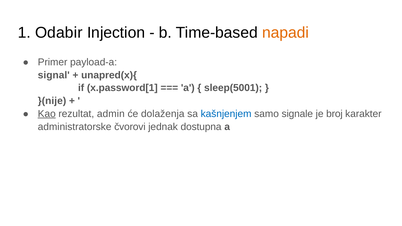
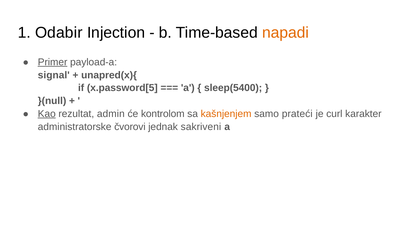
Primer underline: none -> present
x.password[1: x.password[1 -> x.password[5
sleep(5001: sleep(5001 -> sleep(5400
}(nije: }(nije -> }(null
dolaženja: dolaženja -> kontrolom
kašnjenjem colour: blue -> orange
signale: signale -> prateći
broj: broj -> curl
dostupna: dostupna -> sakriveni
